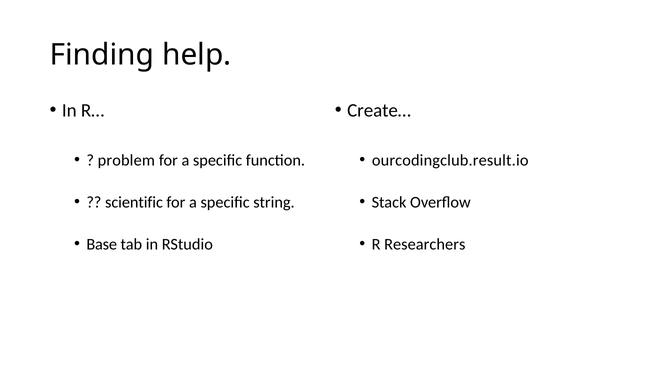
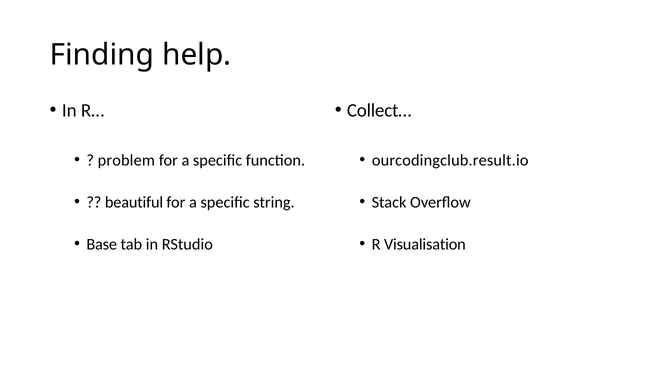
Create…: Create… -> Collect…
scientific: scientific -> beautiful
Researchers: Researchers -> Visualisation
